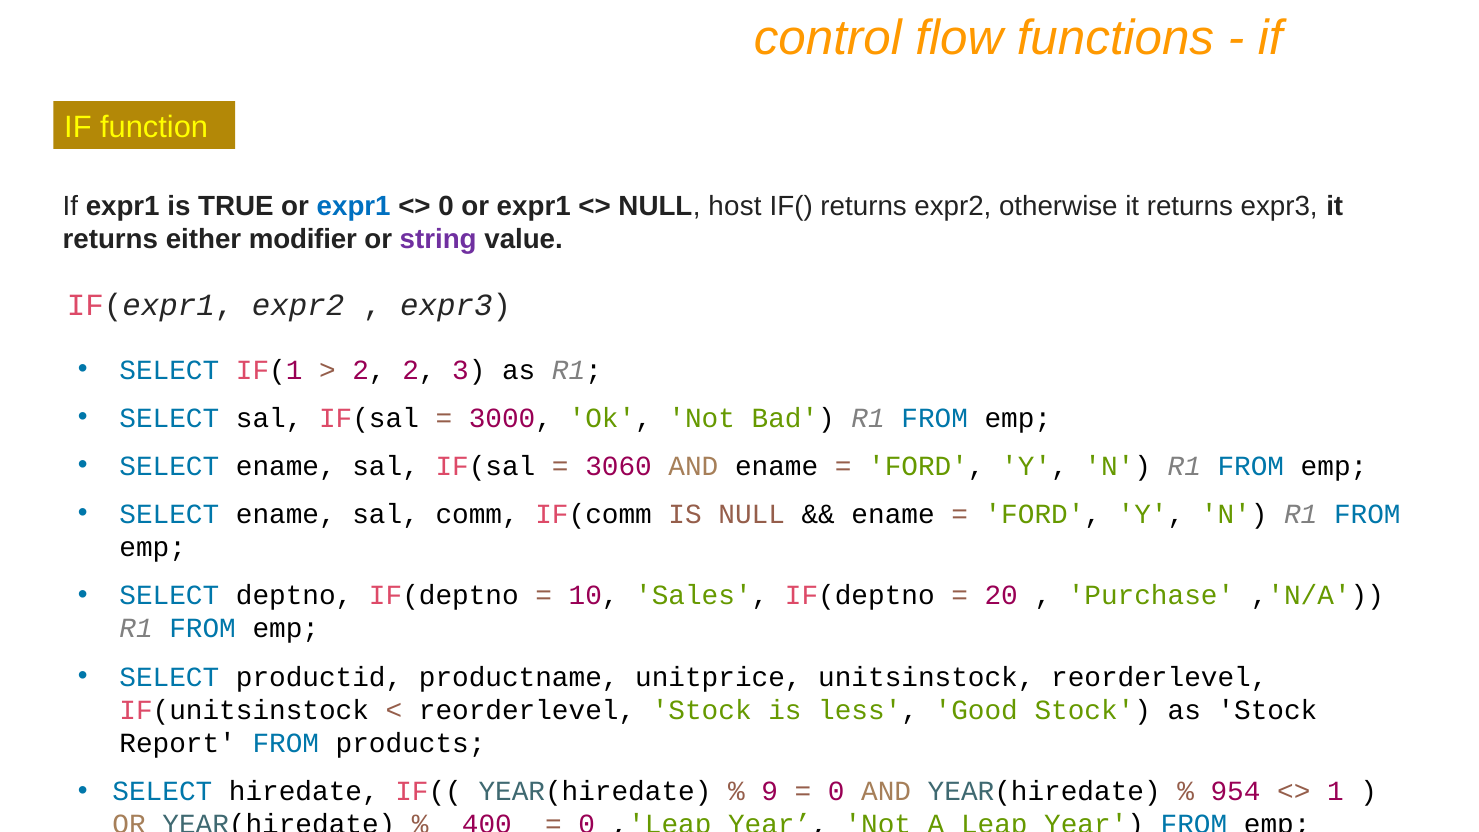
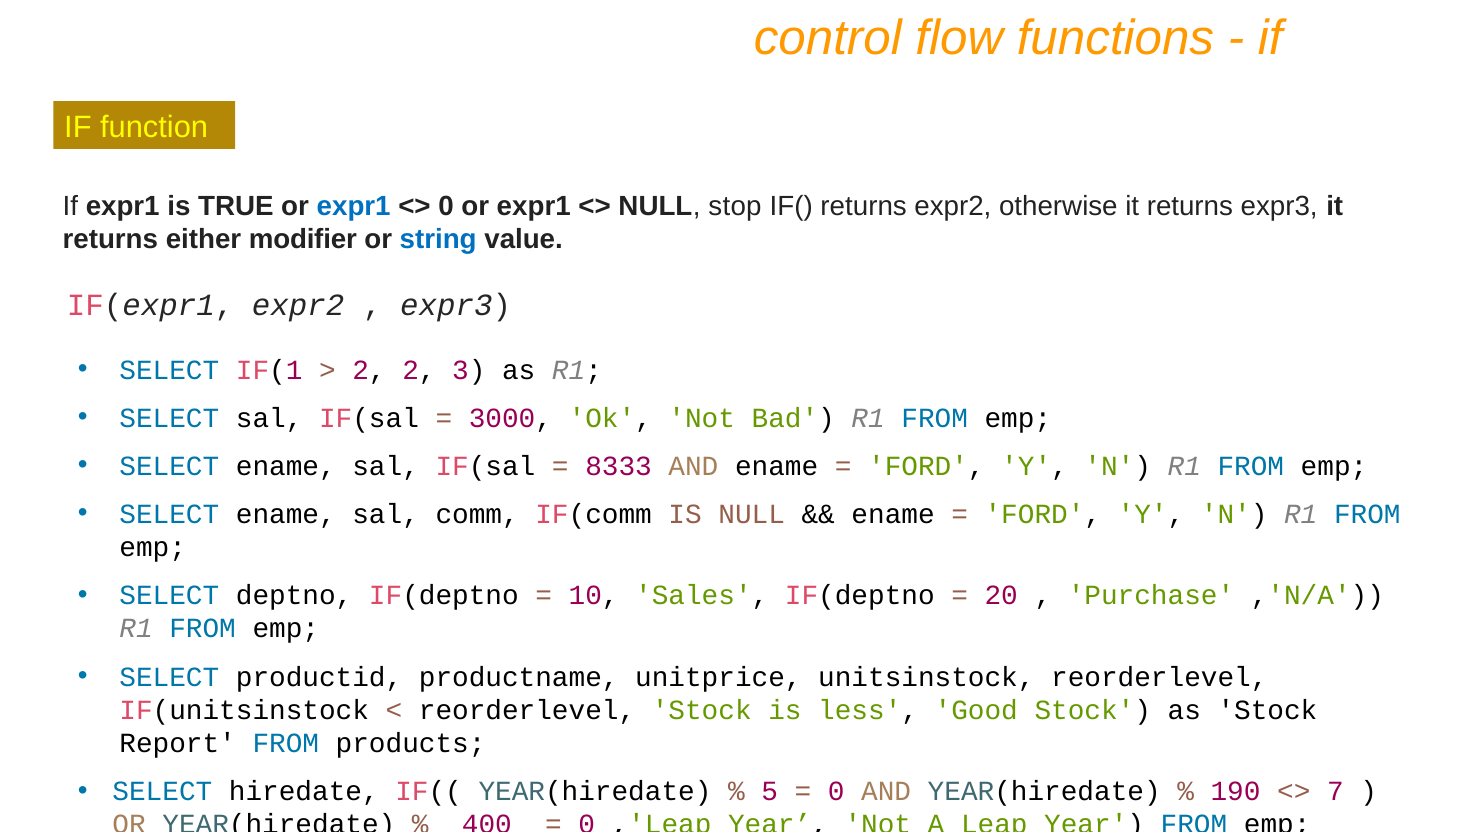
host: host -> stop
string colour: purple -> blue
3060: 3060 -> 8333
9: 9 -> 5
954: 954 -> 190
1: 1 -> 7
